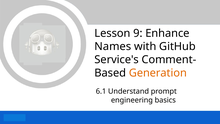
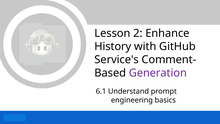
9: 9 -> 2
Names: Names -> History
Generation colour: orange -> purple
